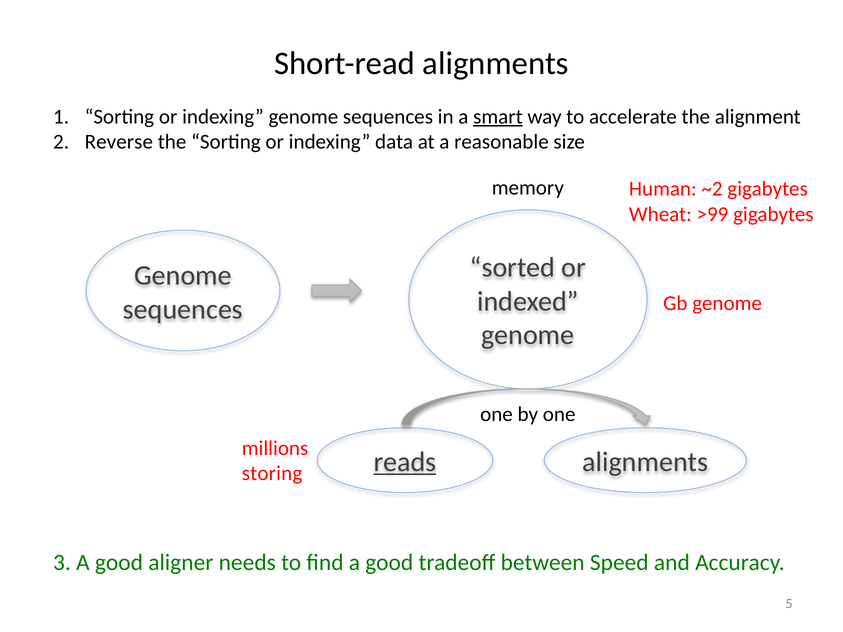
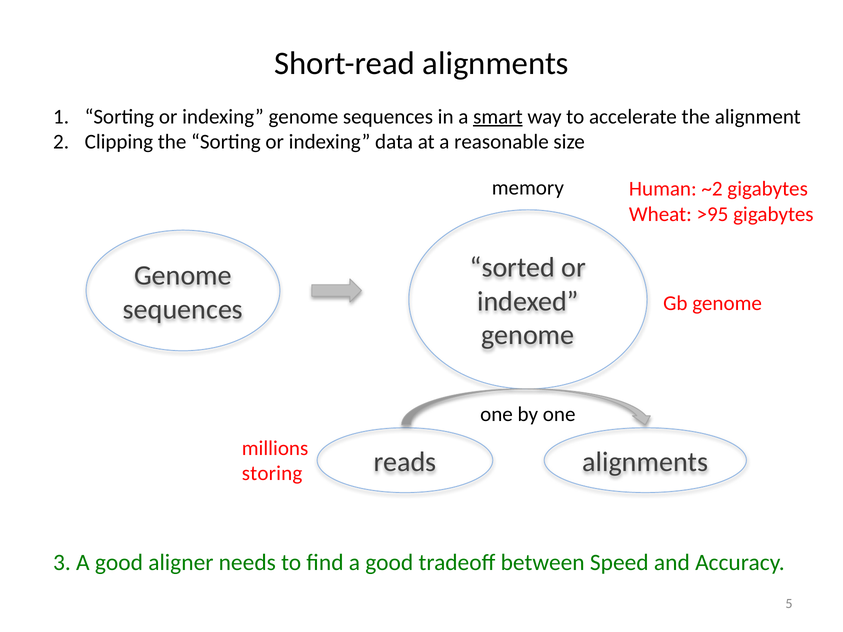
Reverse: Reverse -> Clipping
>99: >99 -> >95
reads underline: present -> none
